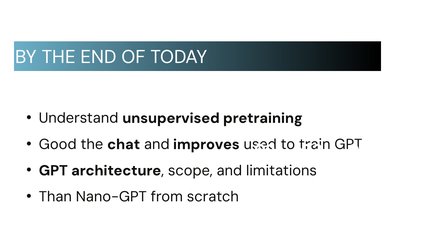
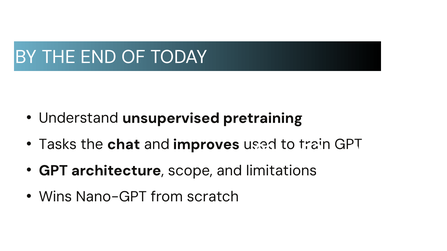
Good: Good -> Tasks
Than: Than -> Wins
